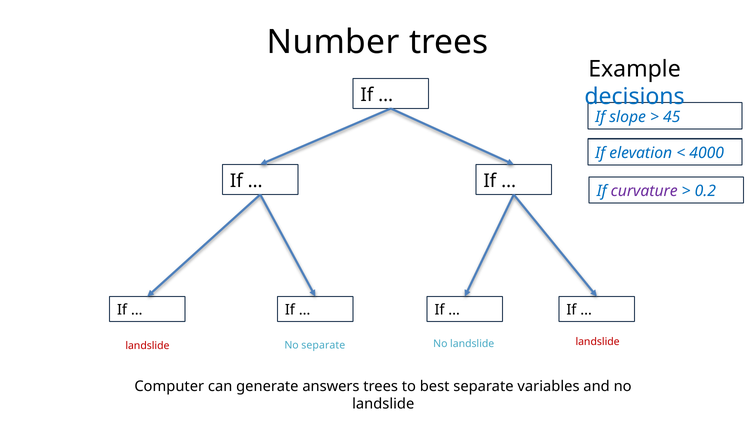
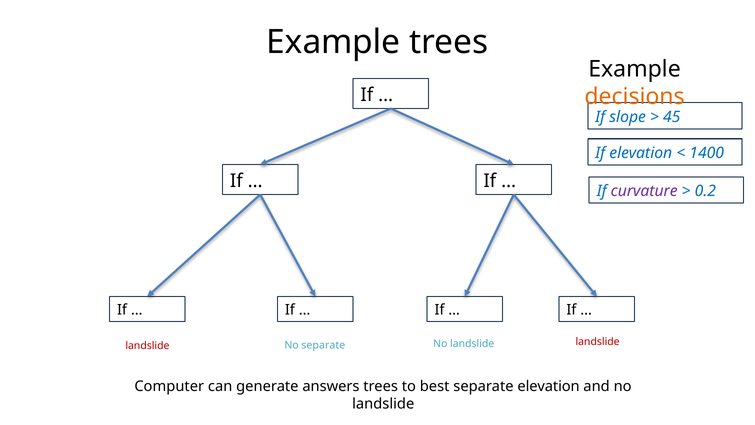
Number at (333, 42): Number -> Example
decisions colour: blue -> orange
4000: 4000 -> 1400
separate variables: variables -> elevation
